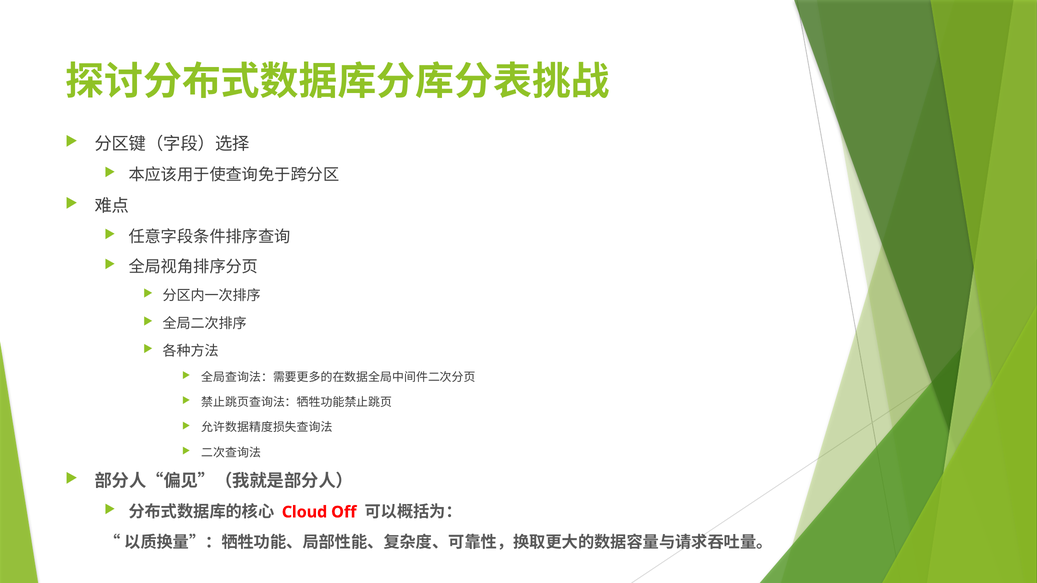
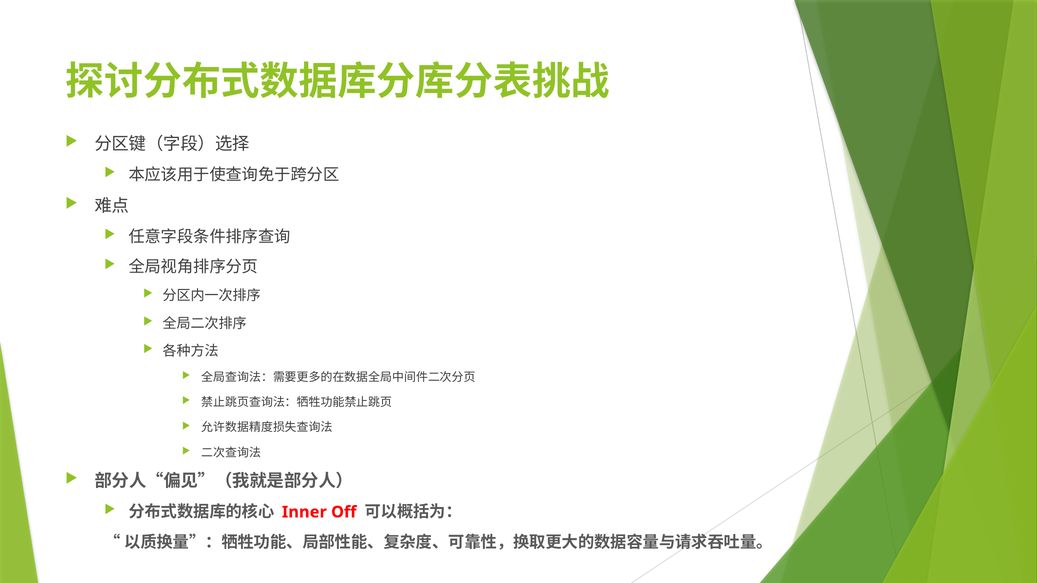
Cloud: Cloud -> Inner
